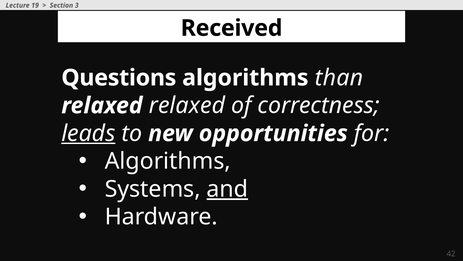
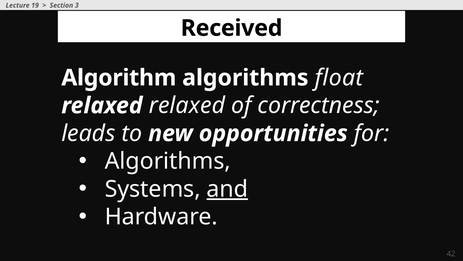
Questions: Questions -> Algorithm
than: than -> float
leads underline: present -> none
